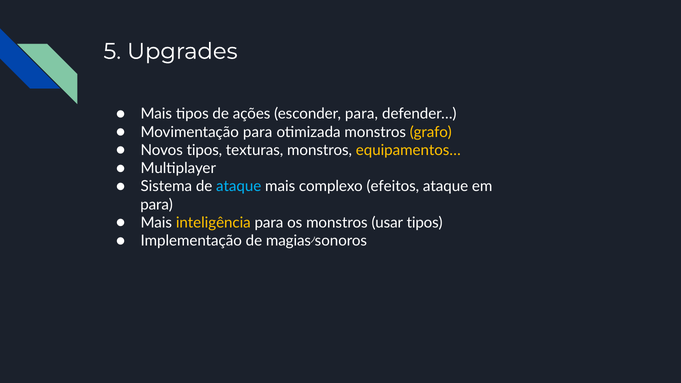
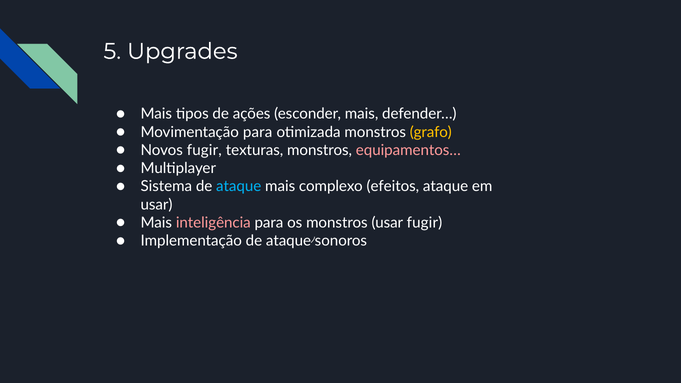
esconder para: para -> mais
Novos tipos: tipos -> fugir
equipamentos… colour: yellow -> pink
para at (157, 205): para -> usar
inteligência colour: yellow -> pink
usar tipos: tipos -> fugir
Implementação de magias: magias -> ataque
